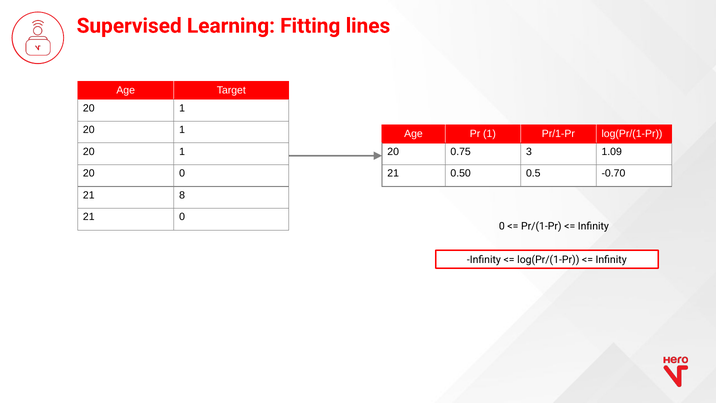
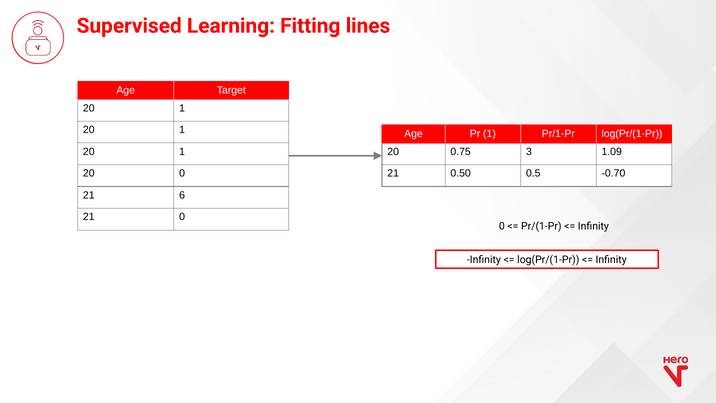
8: 8 -> 6
